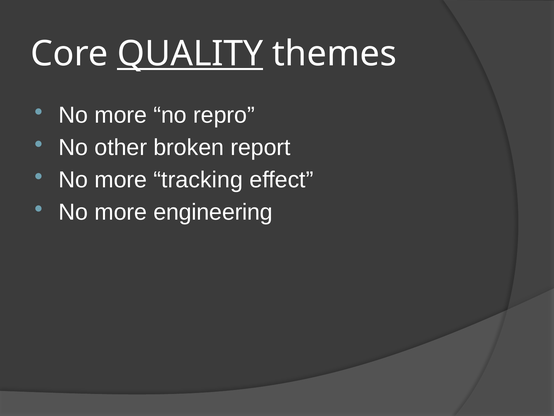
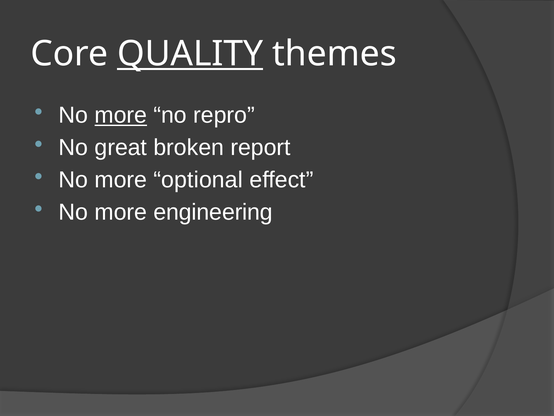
more at (121, 115) underline: none -> present
other: other -> great
tracking: tracking -> optional
